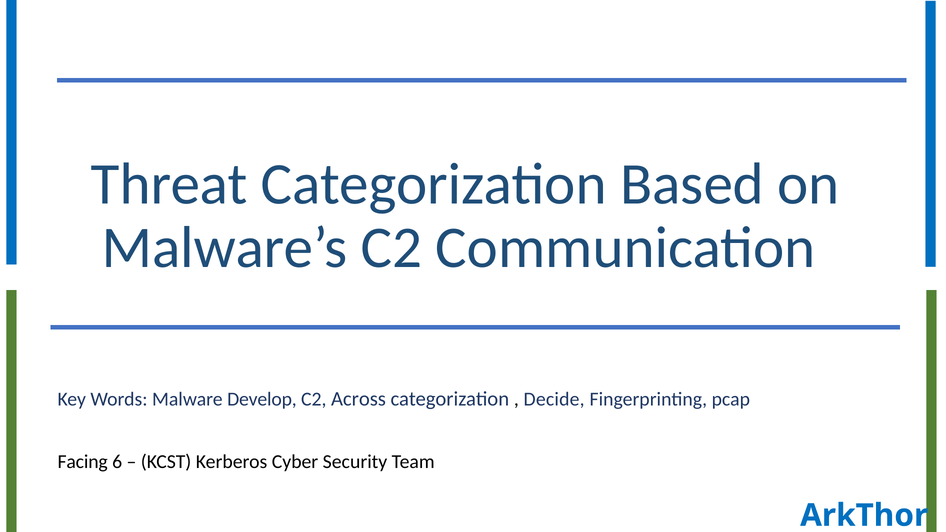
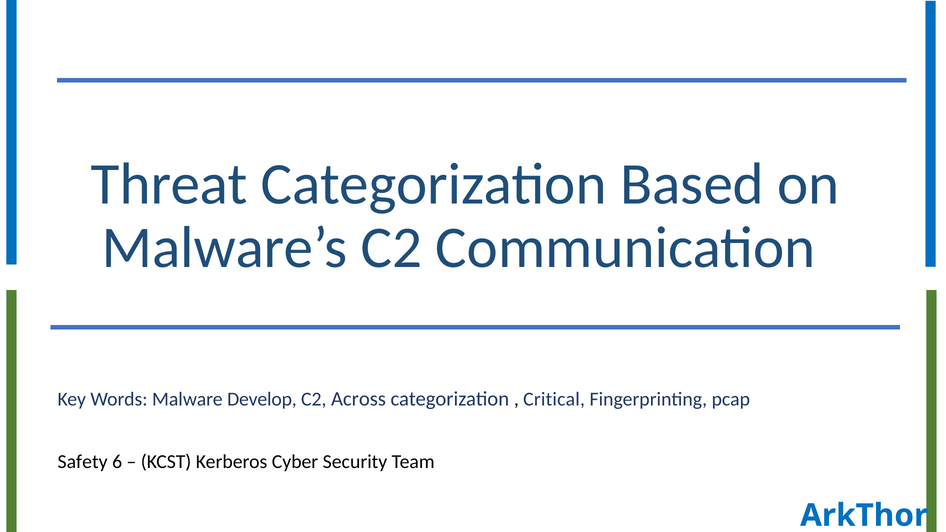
Decide: Decide -> Critical
Facing: Facing -> Safety
